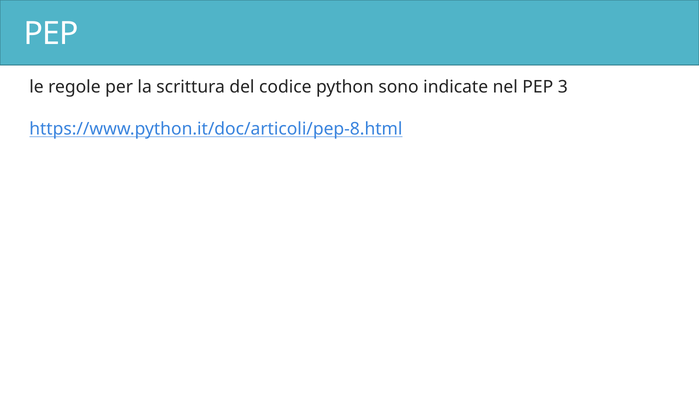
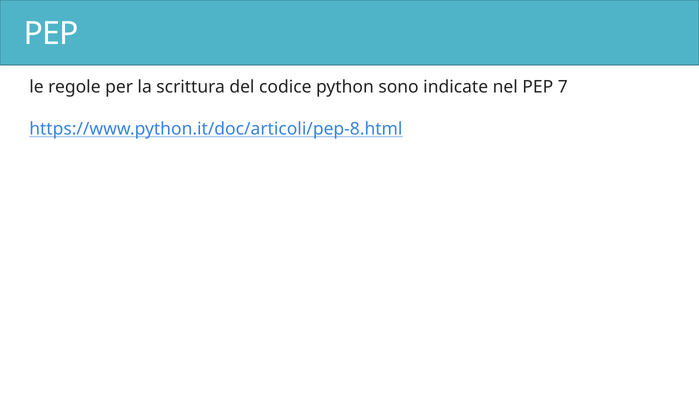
3: 3 -> 7
